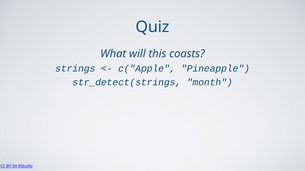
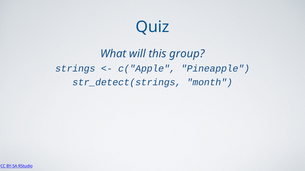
coasts: coasts -> group
